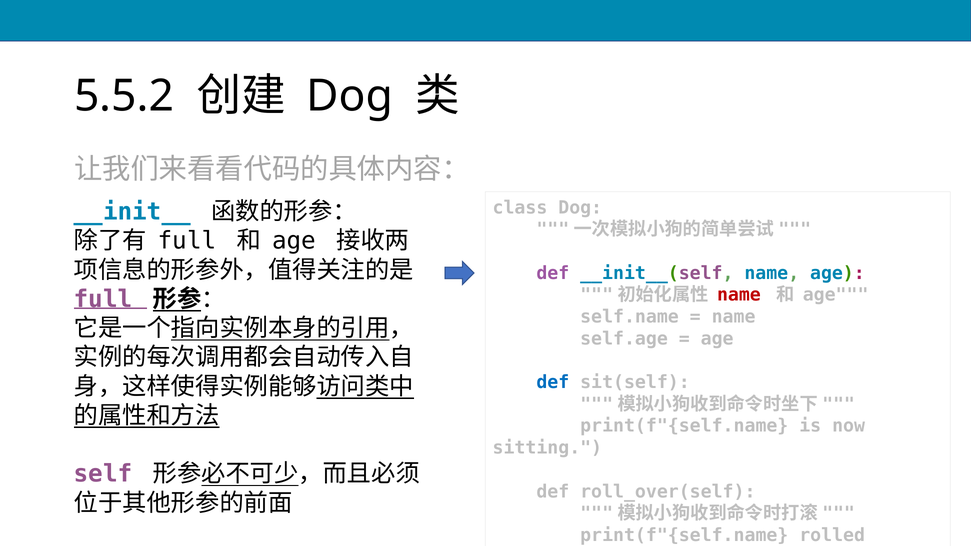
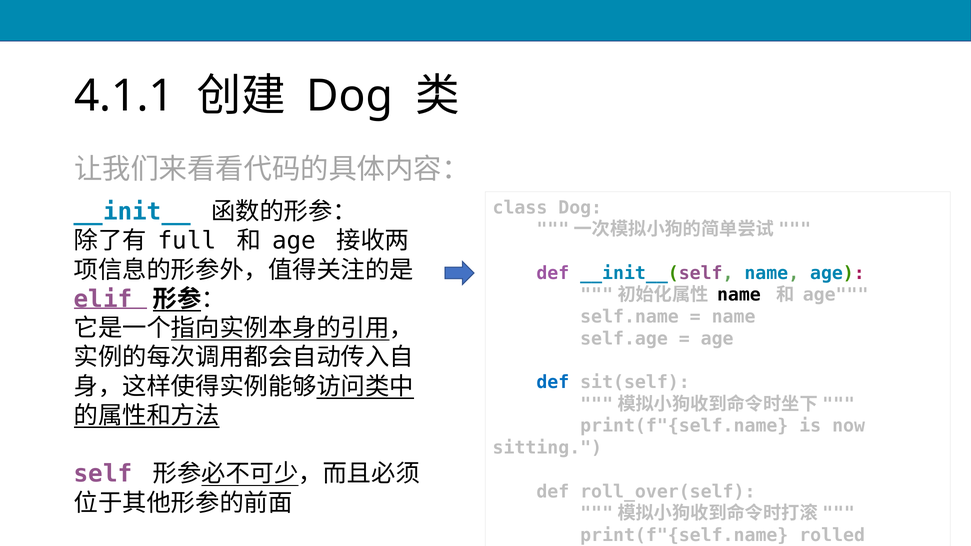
5.5.2: 5.5.2 -> 4.1.1
name at (739, 295) colour: red -> black
full at (103, 299): full -> elif
